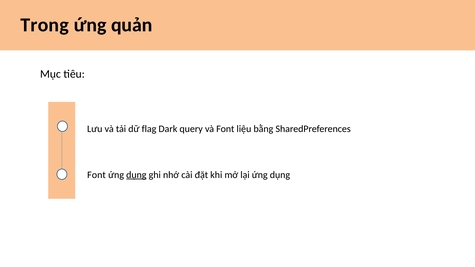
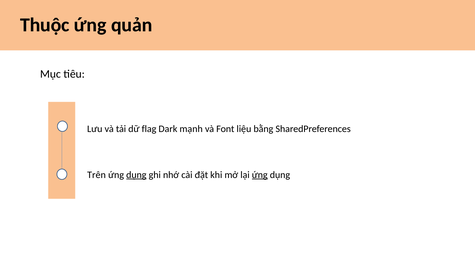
Trong: Trong -> Thuộc
query: query -> mạnh
Font at (97, 175): Font -> Trên
ứng at (260, 175) underline: none -> present
